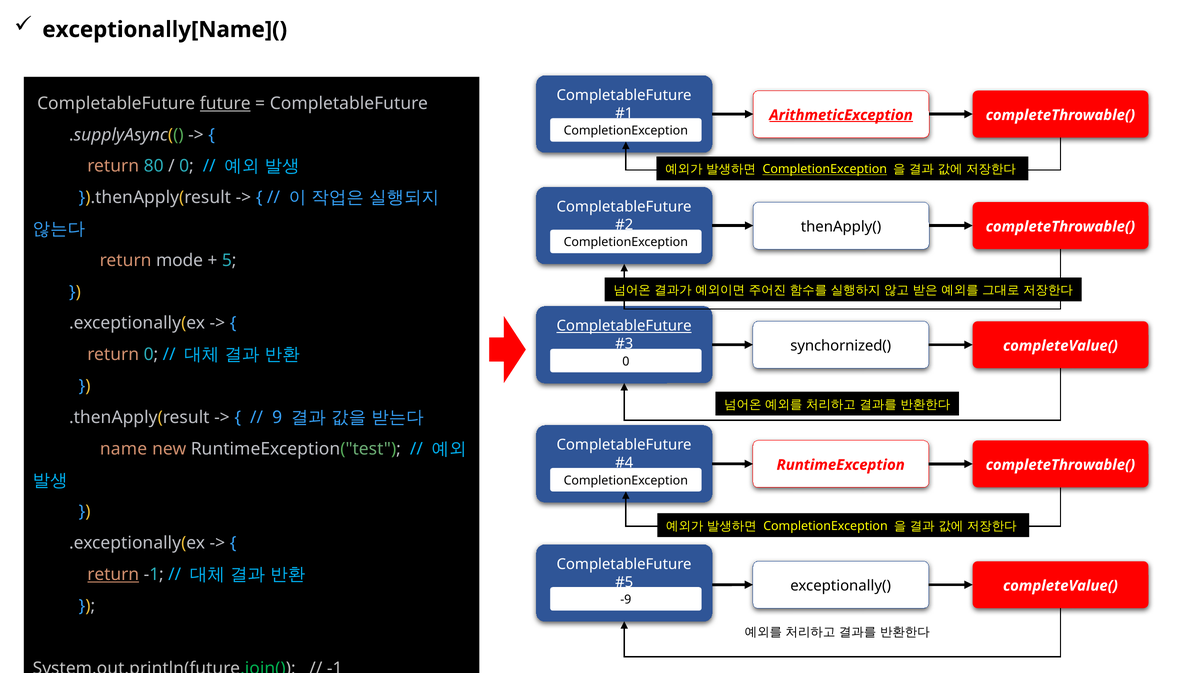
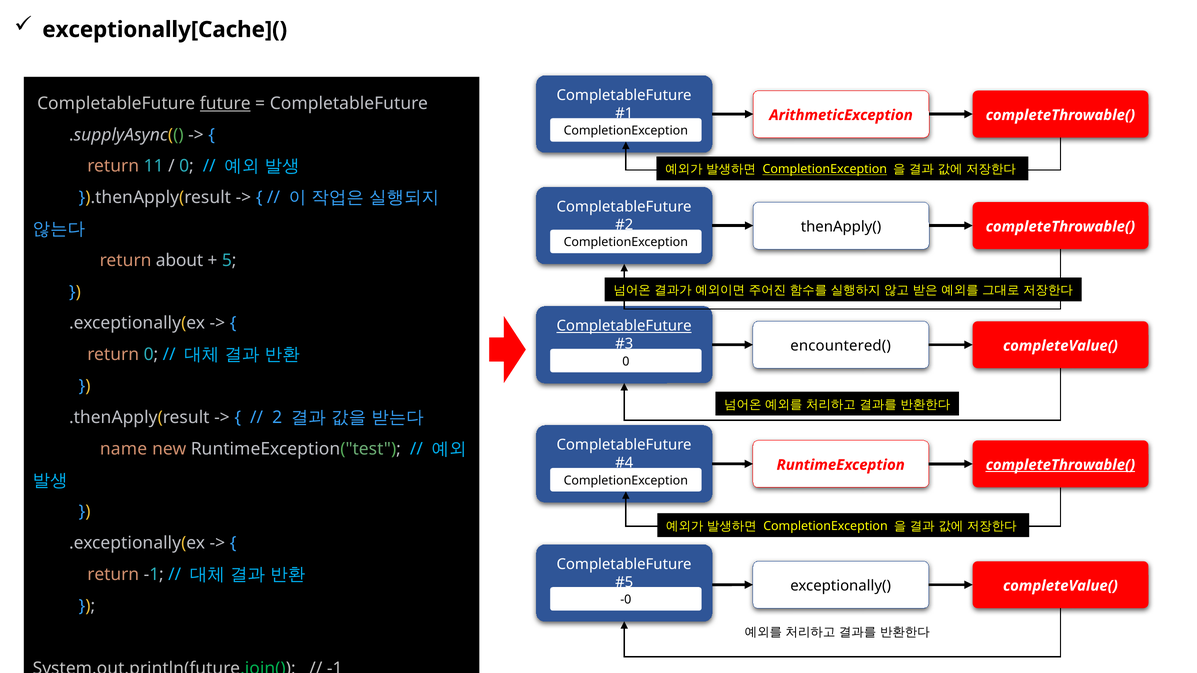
exceptionally[Name](: exceptionally[Name]( -> exceptionally[Cache](
ArithmeticException underline: present -> none
80: 80 -> 11
mode: mode -> about
synchornized(: synchornized( -> encountered(
9: 9 -> 2
completeThrowable( at (1060, 465) underline: none -> present
return at (113, 575) underline: present -> none
-9: -9 -> -0
